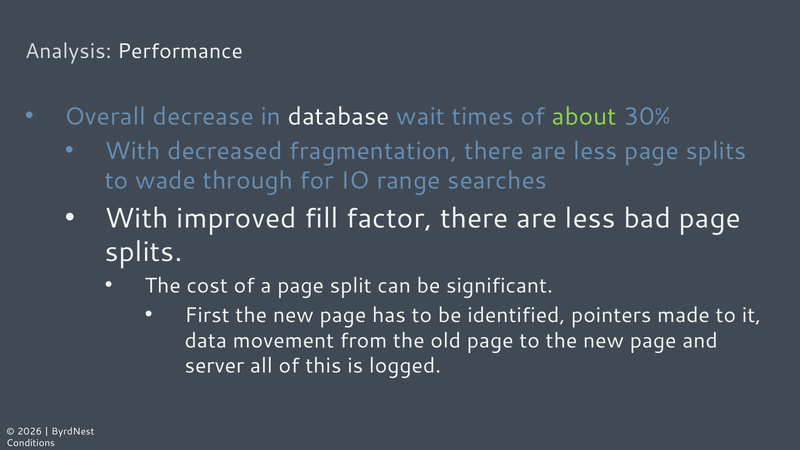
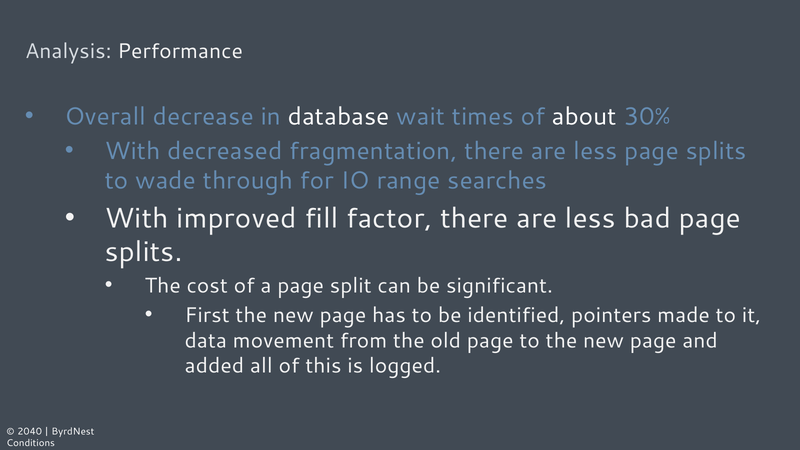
about colour: light green -> white
server: server -> added
2026: 2026 -> 2040
